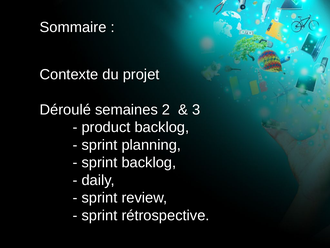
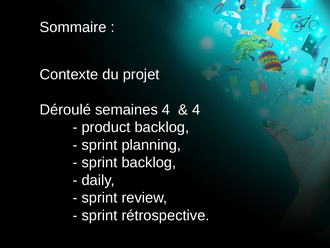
semaines 2: 2 -> 4
3 at (196, 109): 3 -> 4
